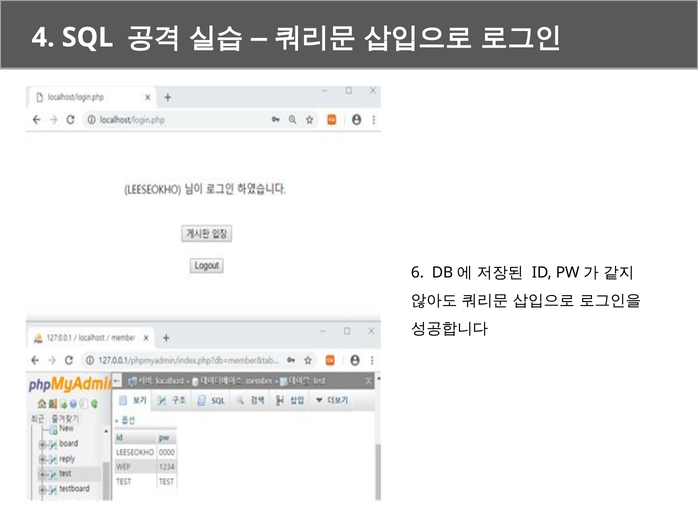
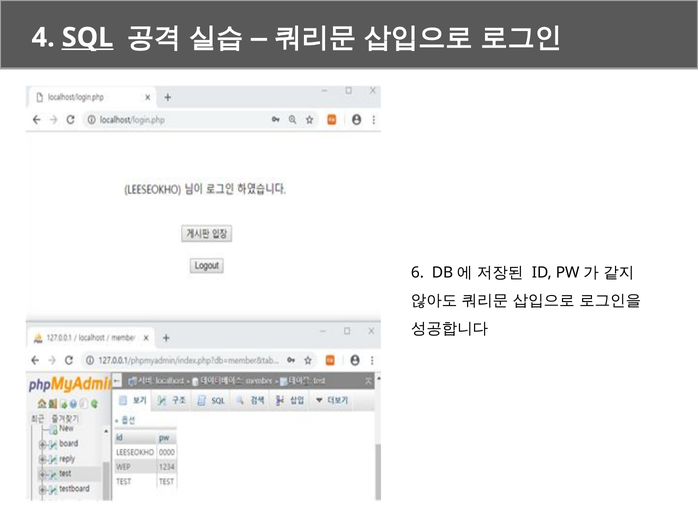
SQL underline: none -> present
